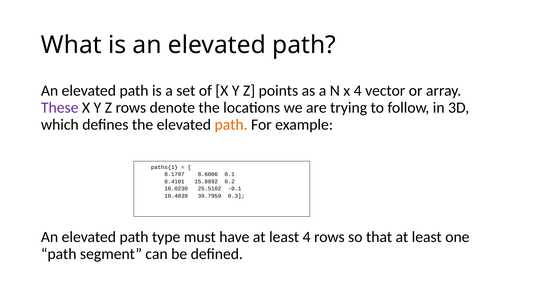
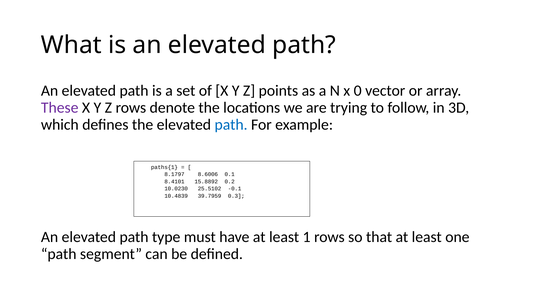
x 4: 4 -> 0
path at (231, 125) colour: orange -> blue
least 4: 4 -> 1
